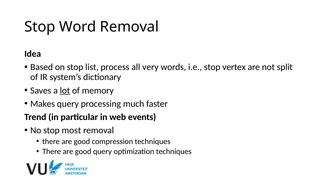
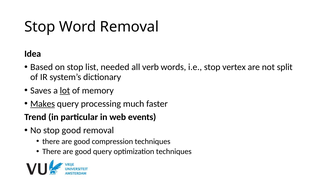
process: process -> needed
very: very -> verb
Makes underline: none -> present
stop most: most -> good
